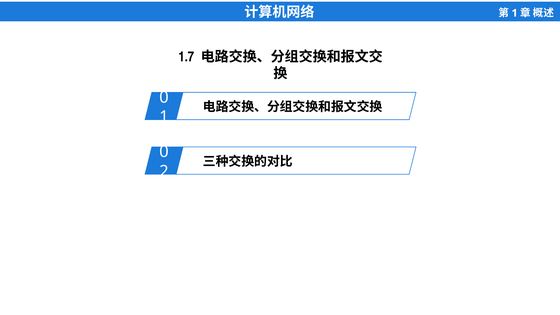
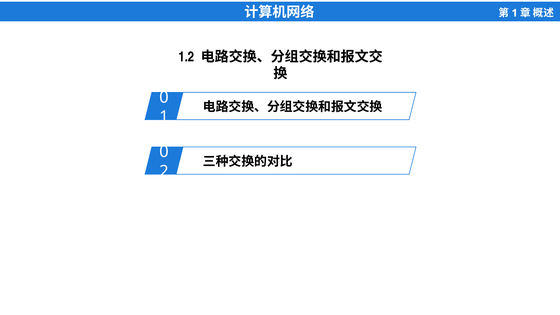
1.7: 1.7 -> 1.2
